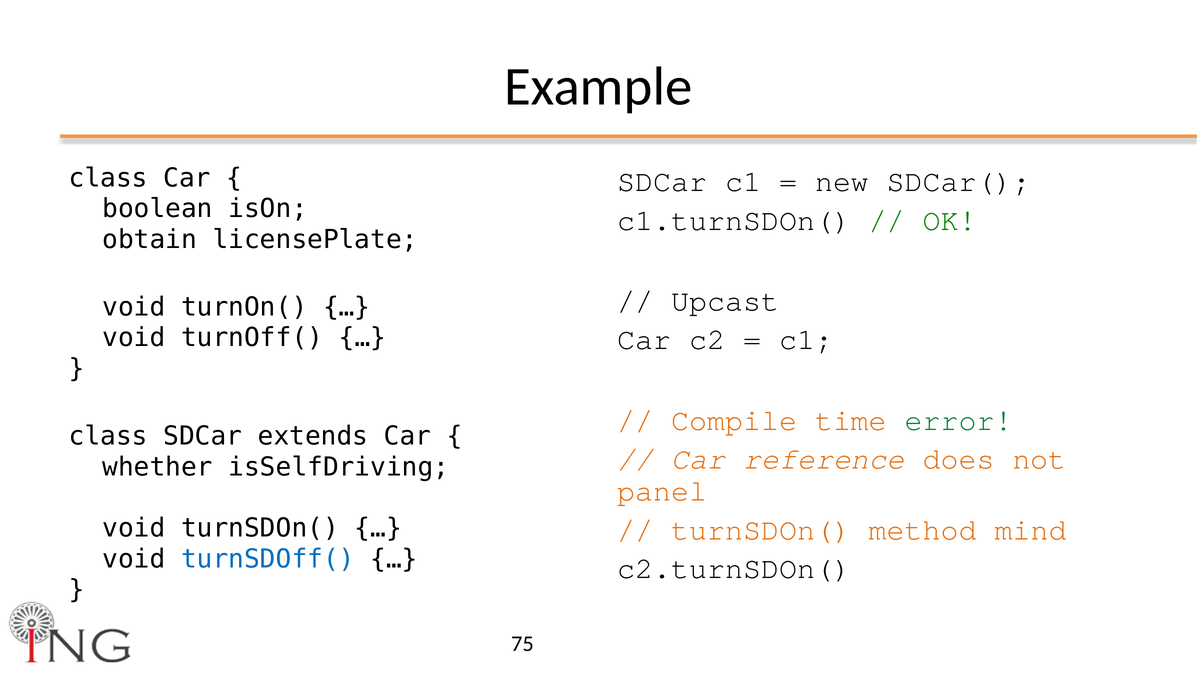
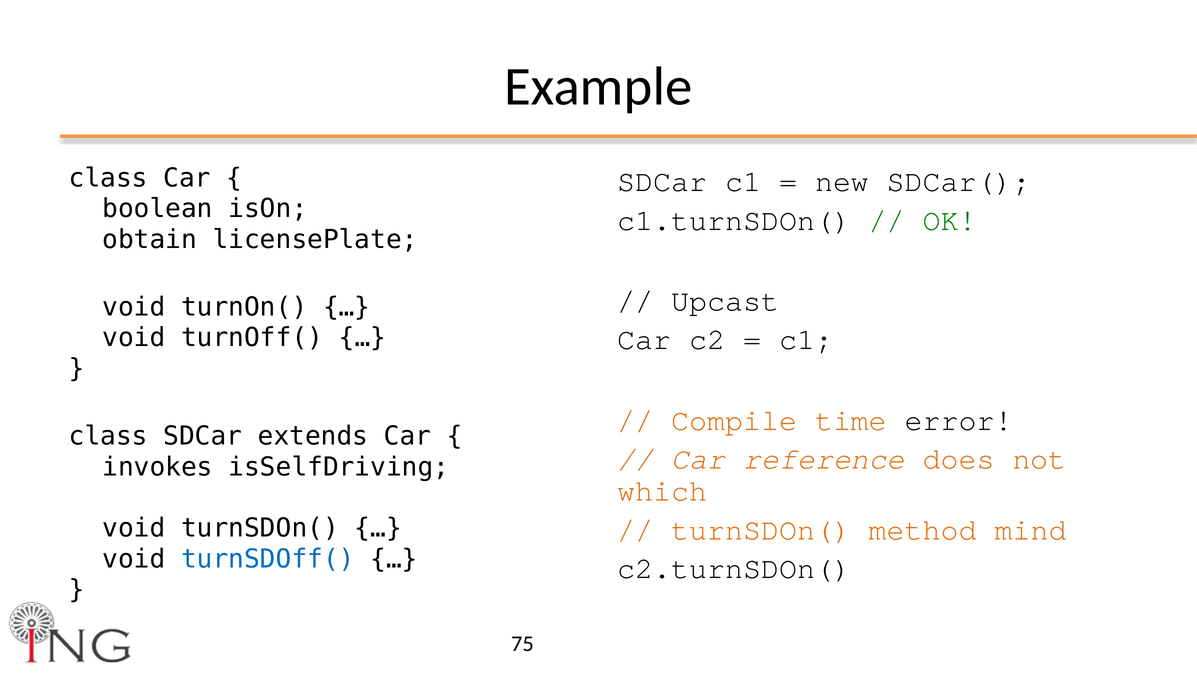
error colour: green -> black
whether: whether -> invokes
panel: panel -> which
